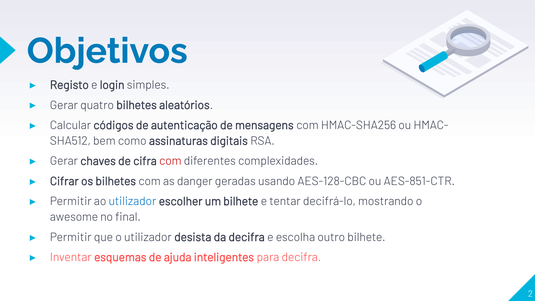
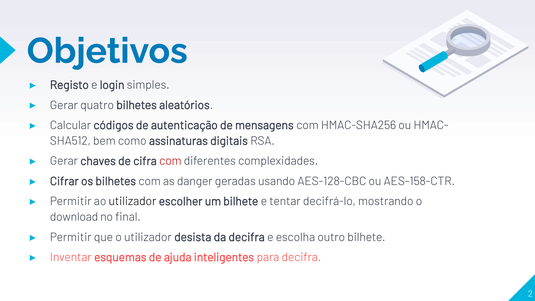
AES-851-CTR: AES-851-CTR -> AES-158-CTR
utilizador at (132, 201) colour: blue -> black
awesome: awesome -> download
